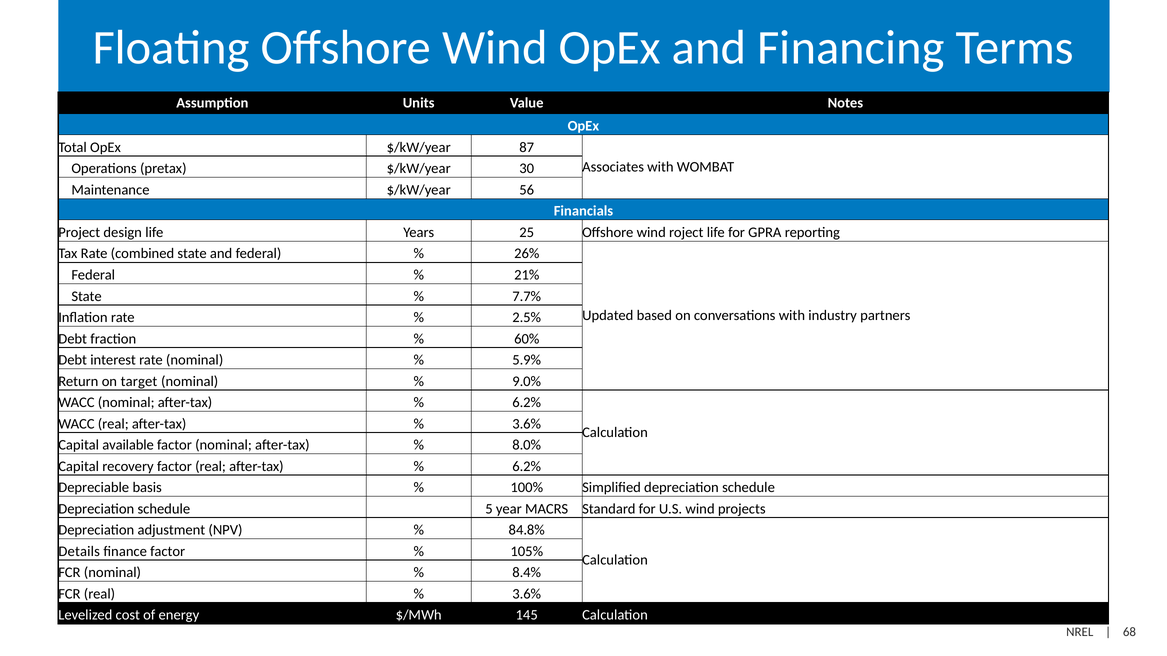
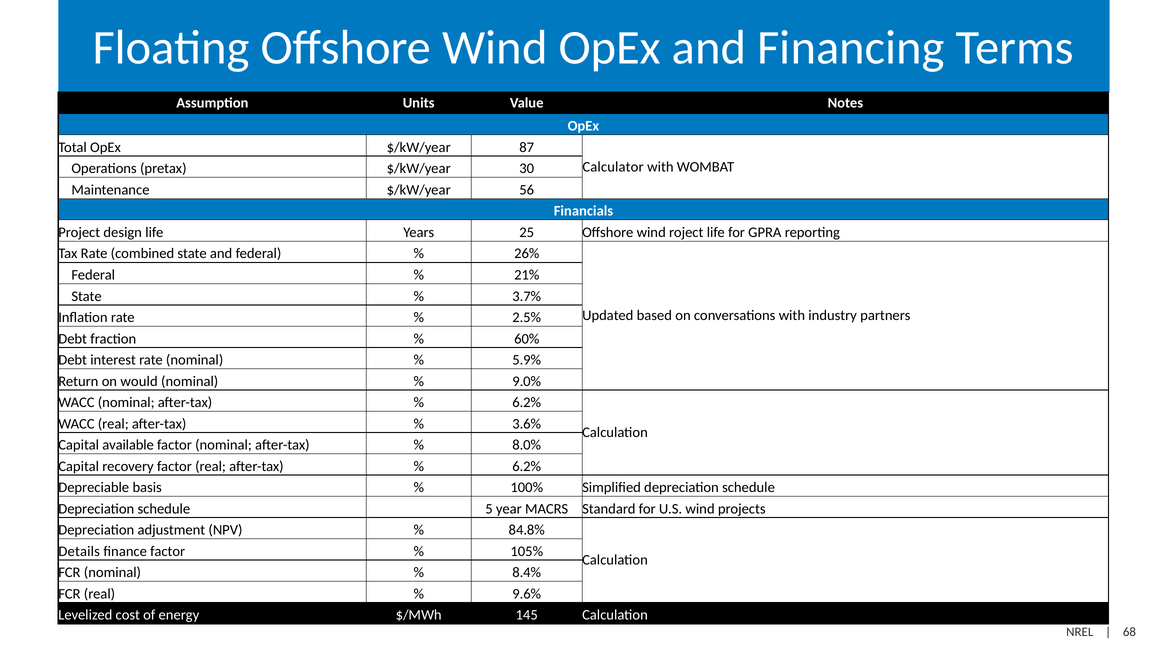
Associates: Associates -> Calculator
7.7%: 7.7% -> 3.7%
target: target -> would
3.6% at (527, 594): 3.6% -> 9.6%
